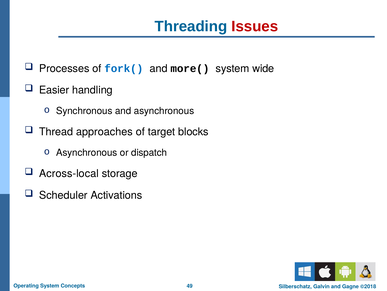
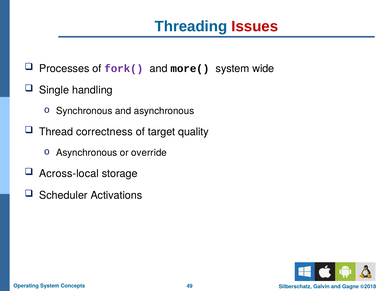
fork( colour: blue -> purple
Easier: Easier -> Single
approaches: approaches -> correctness
blocks: blocks -> quality
dispatch: dispatch -> override
